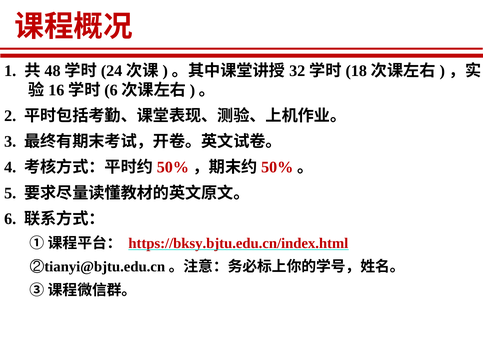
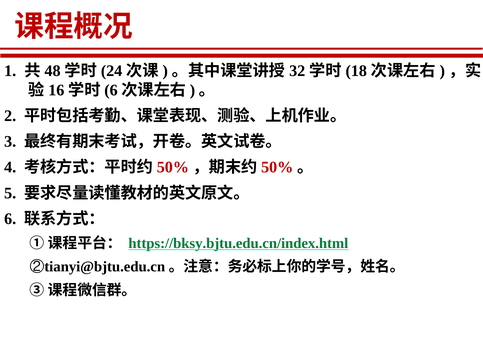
https://bksy.bjtu.edu.cn/index.html colour: red -> green
